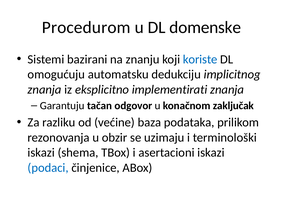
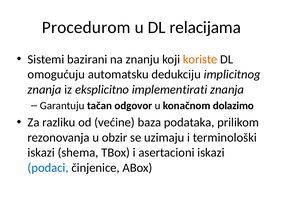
domenske: domenske -> relacijama
koriste colour: blue -> orange
zaključak: zaključak -> dolazimo
